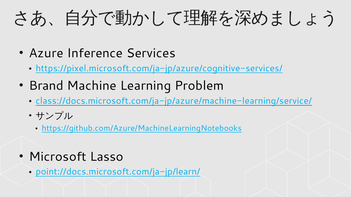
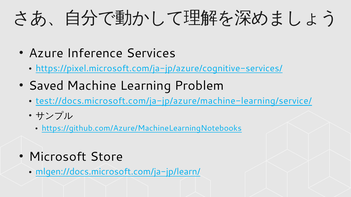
Brand: Brand -> Saved
class://docs.microsoft.com/ja-jp/azure/machine-learning/service/: class://docs.microsoft.com/ja-jp/azure/machine-learning/service/ -> test://docs.microsoft.com/ja-jp/azure/machine-learning/service/
Lasso: Lasso -> Store
point://docs.microsoft.com/ja-jp/learn/: point://docs.microsoft.com/ja-jp/learn/ -> mlgen://docs.microsoft.com/ja-jp/learn/
